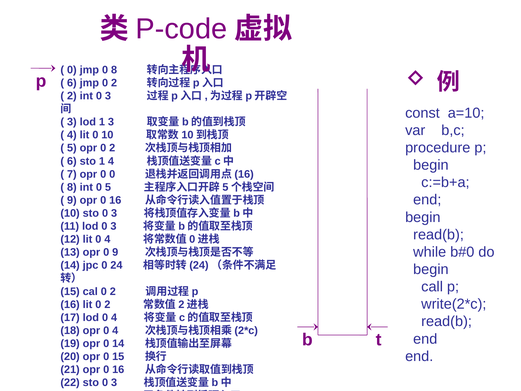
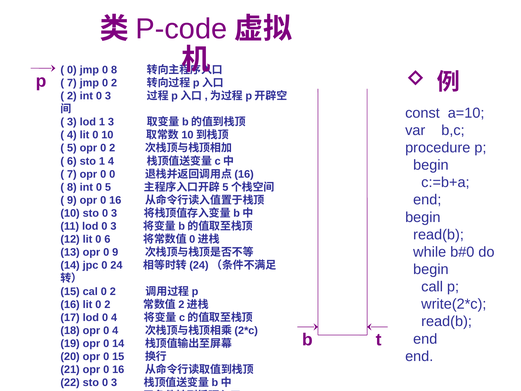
6 at (72, 83): 6 -> 7
lit 0 4: 4 -> 6
